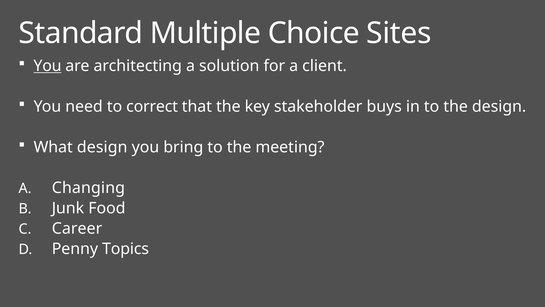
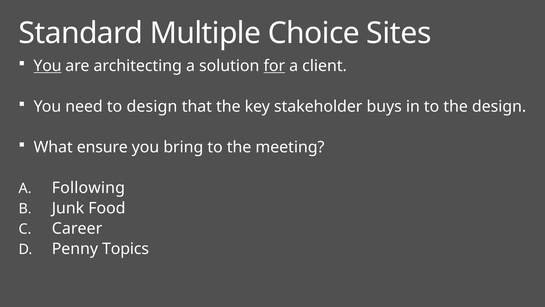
for underline: none -> present
to correct: correct -> design
What design: design -> ensure
Changing: Changing -> Following
